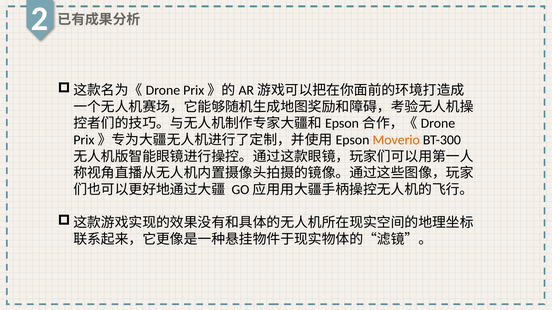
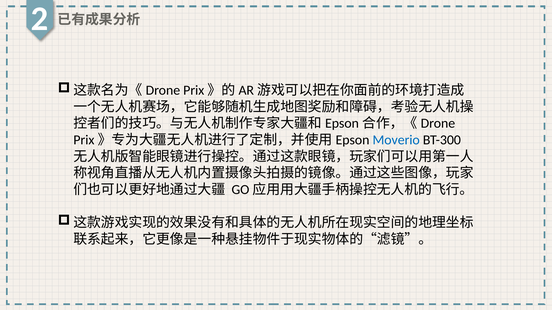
Moverio colour: orange -> blue
